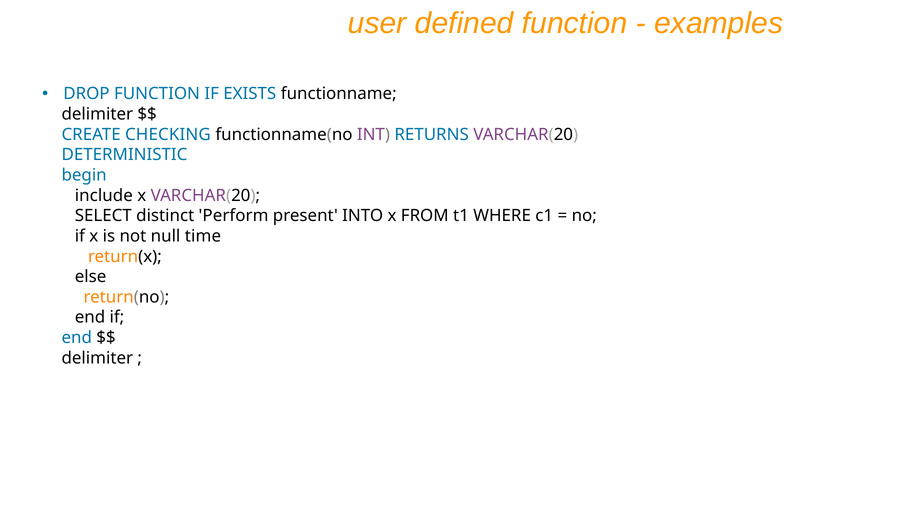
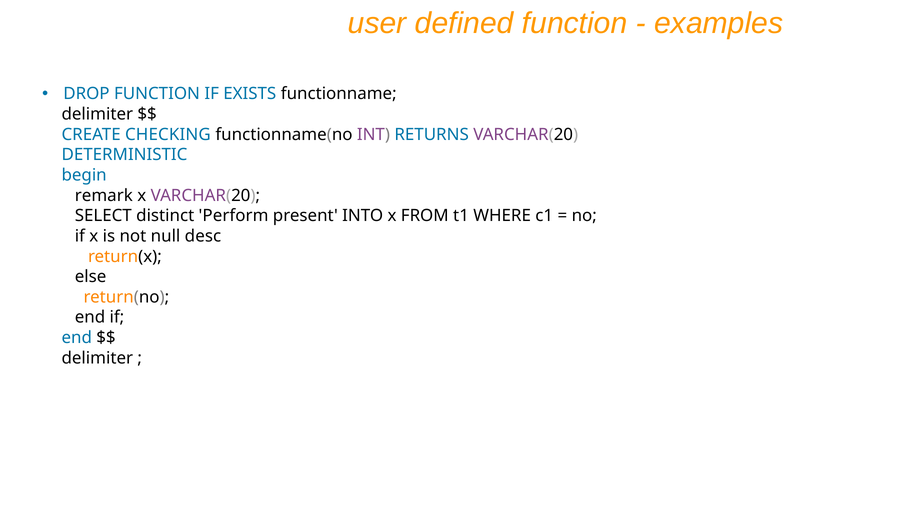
include: include -> remark
time: time -> desc
